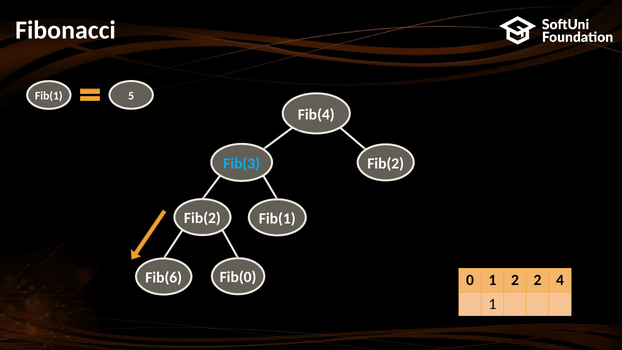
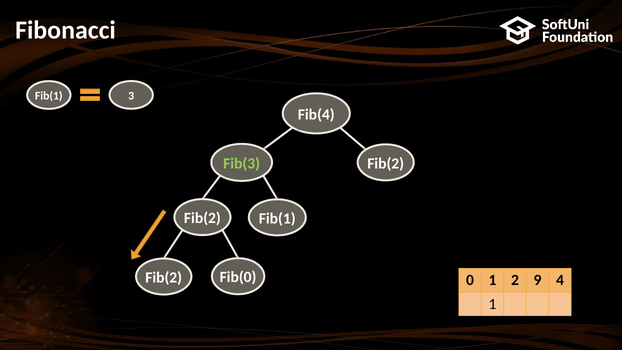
5: 5 -> 3
Fib(3 colour: light blue -> light green
Fib(6 at (164, 278): Fib(6 -> Fib(2
2 2: 2 -> 9
